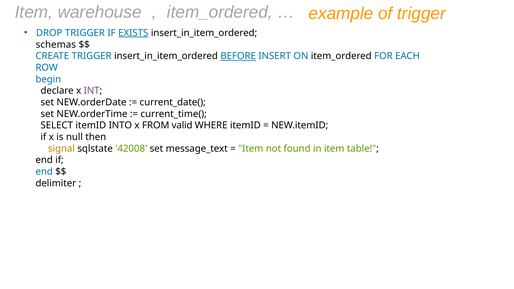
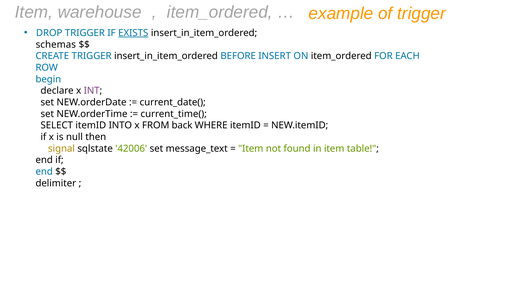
BEFORE underline: present -> none
valid: valid -> back
42008: 42008 -> 42006
